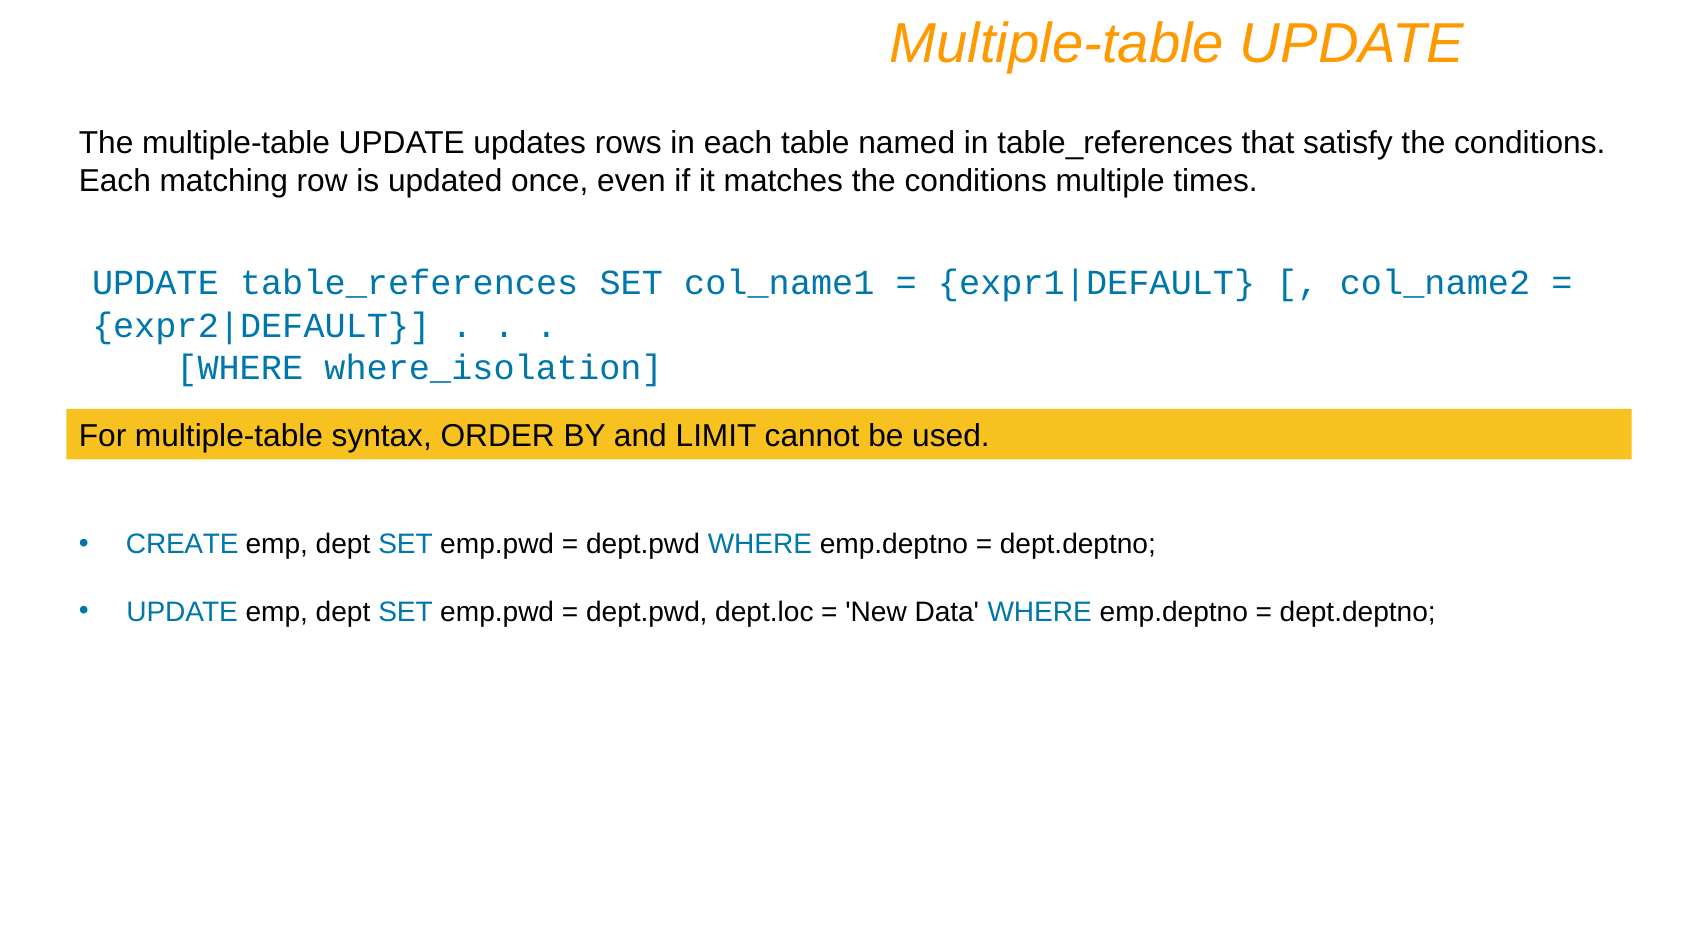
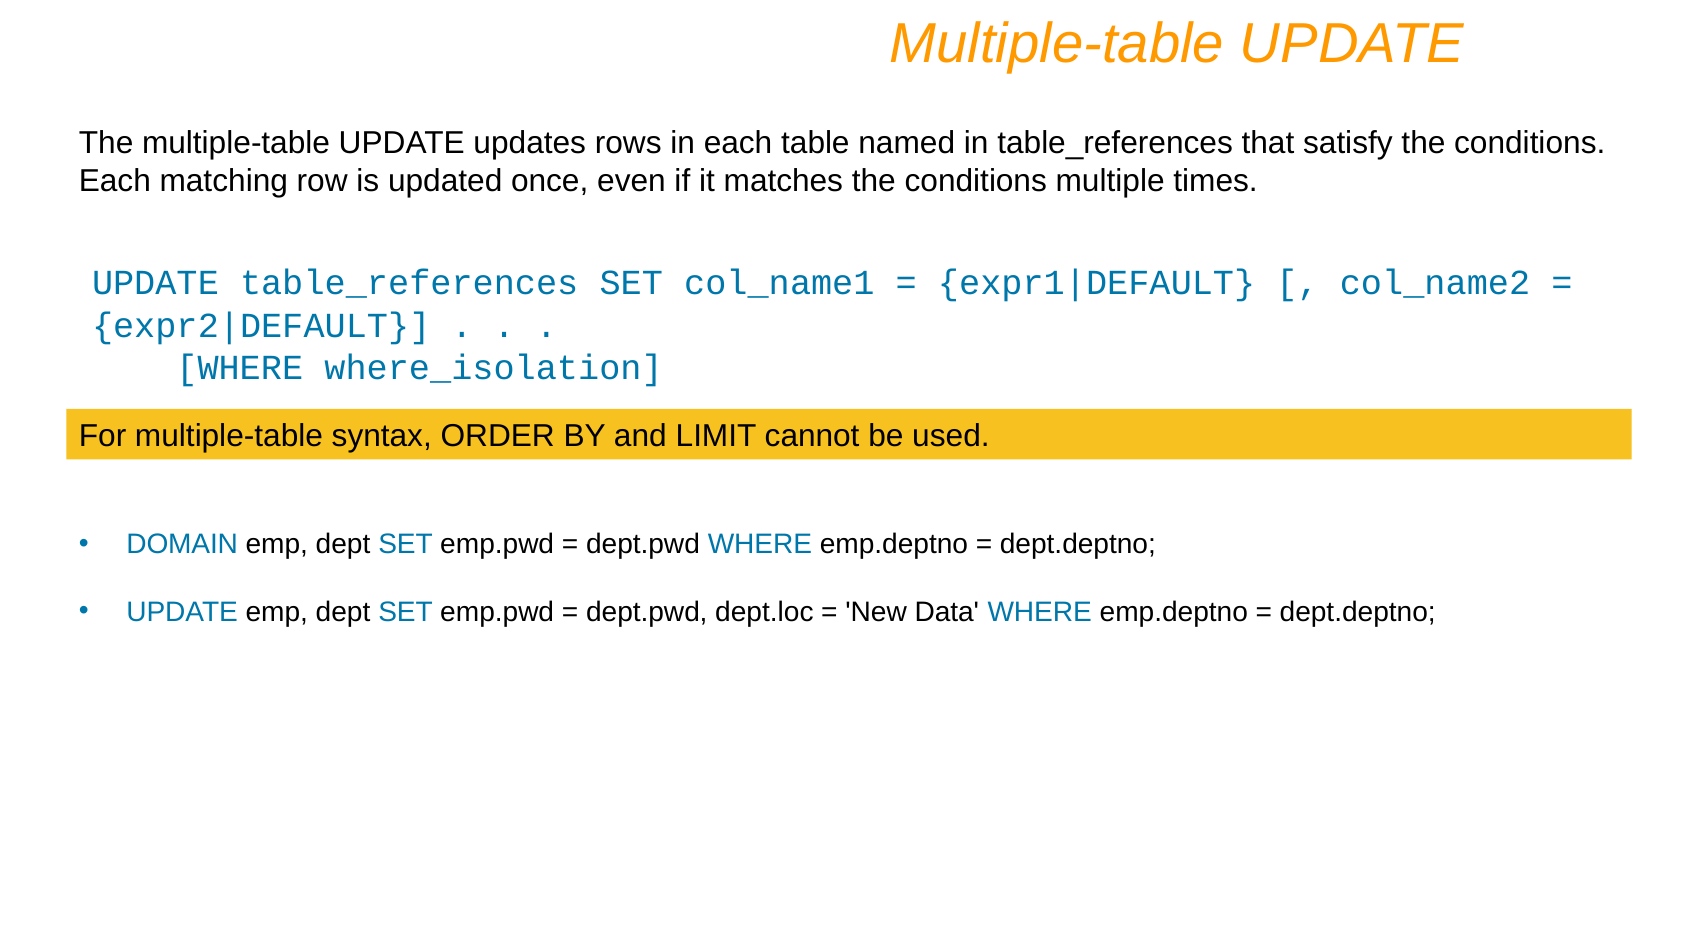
CREATE: CREATE -> DOMAIN
